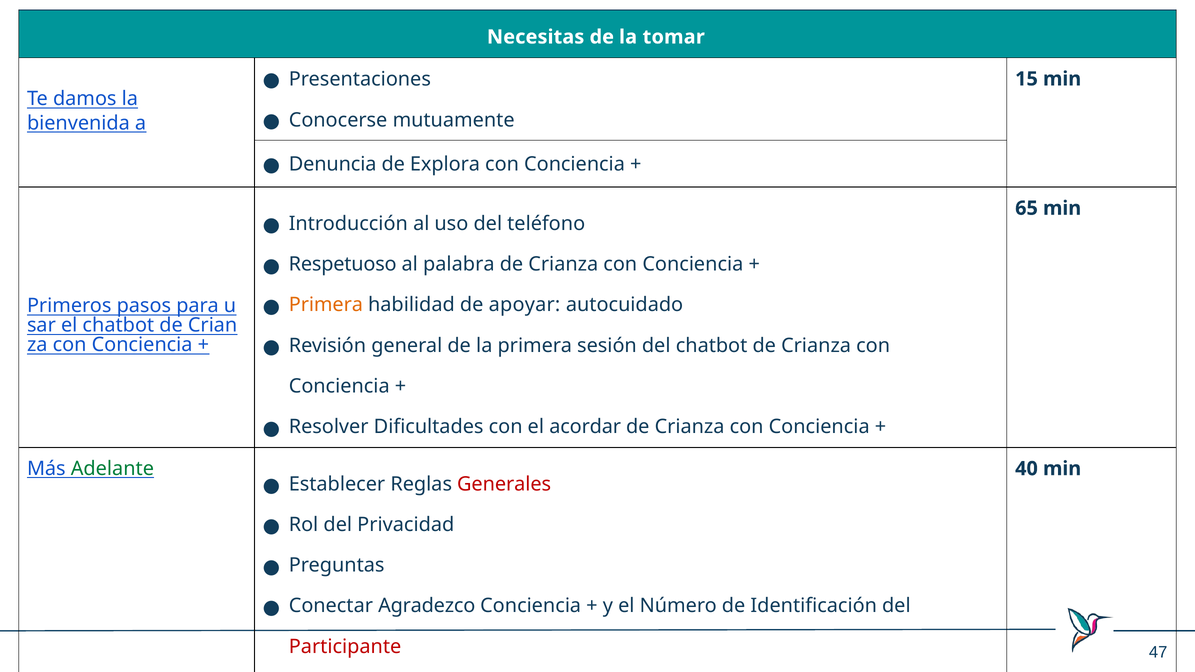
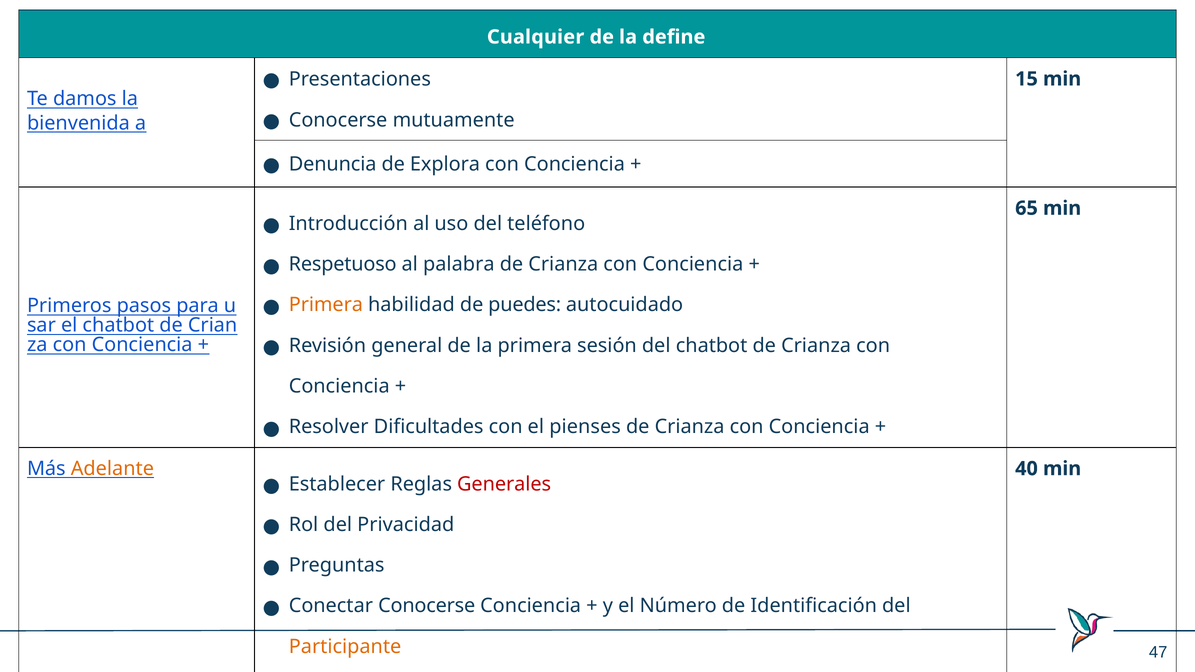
Necesitas: Necesitas -> Cualquier
tomar: tomar -> define
apoyar: apoyar -> puedes
acordar: acordar -> pienses
Adelante colour: green -> orange
Conectar Agradezco: Agradezco -> Conocerse
Participante colour: red -> orange
